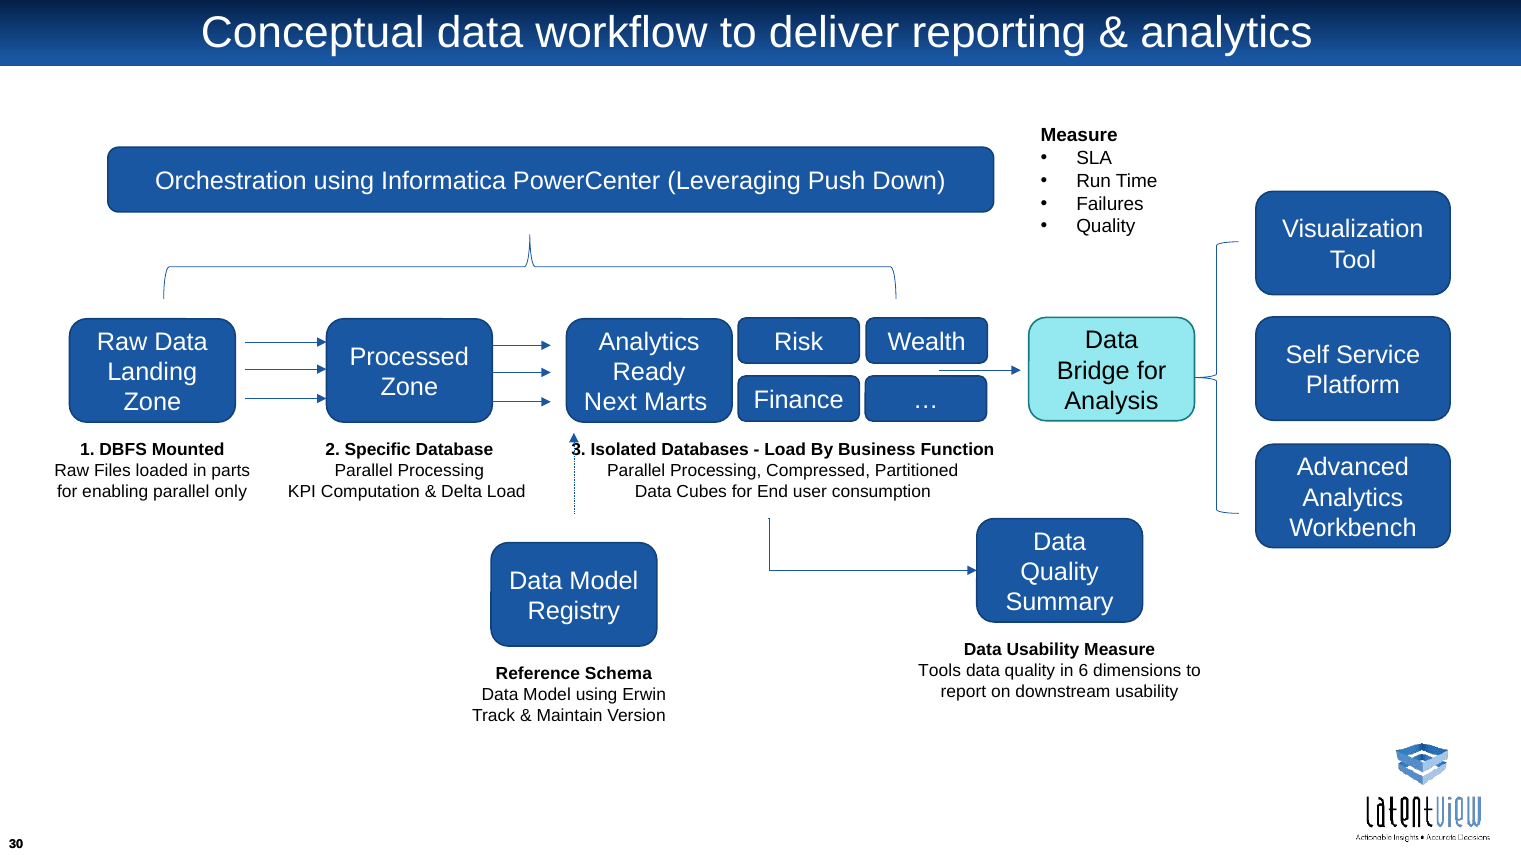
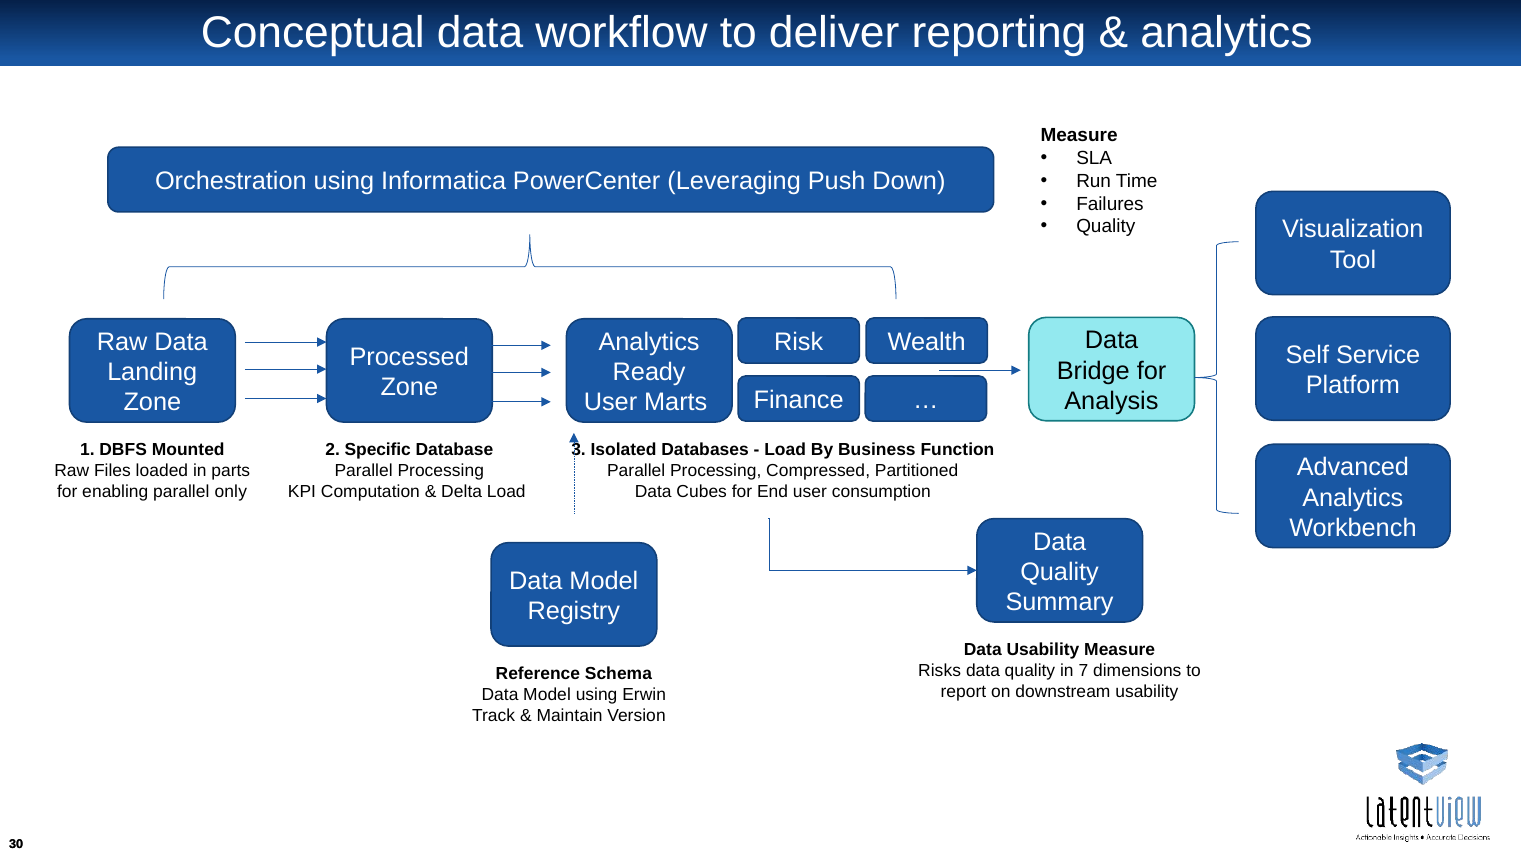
Next at (610, 403): Next -> User
Tools: Tools -> Risks
6: 6 -> 7
